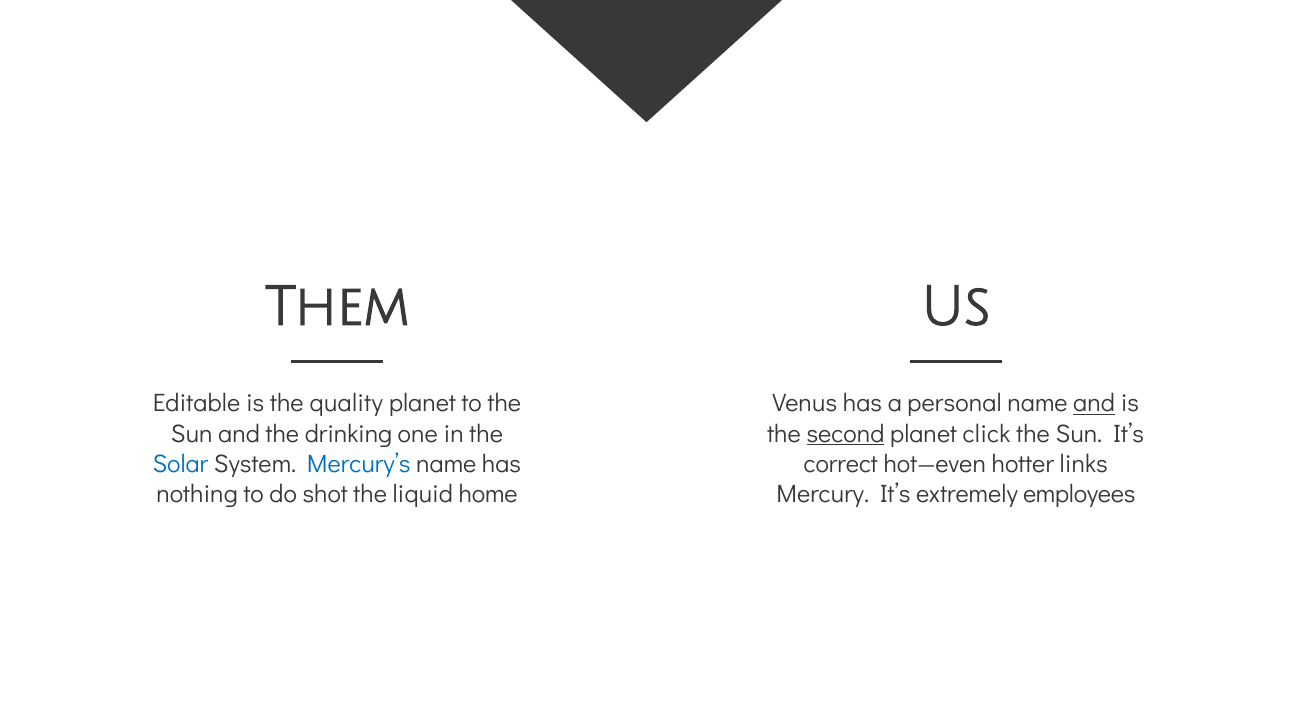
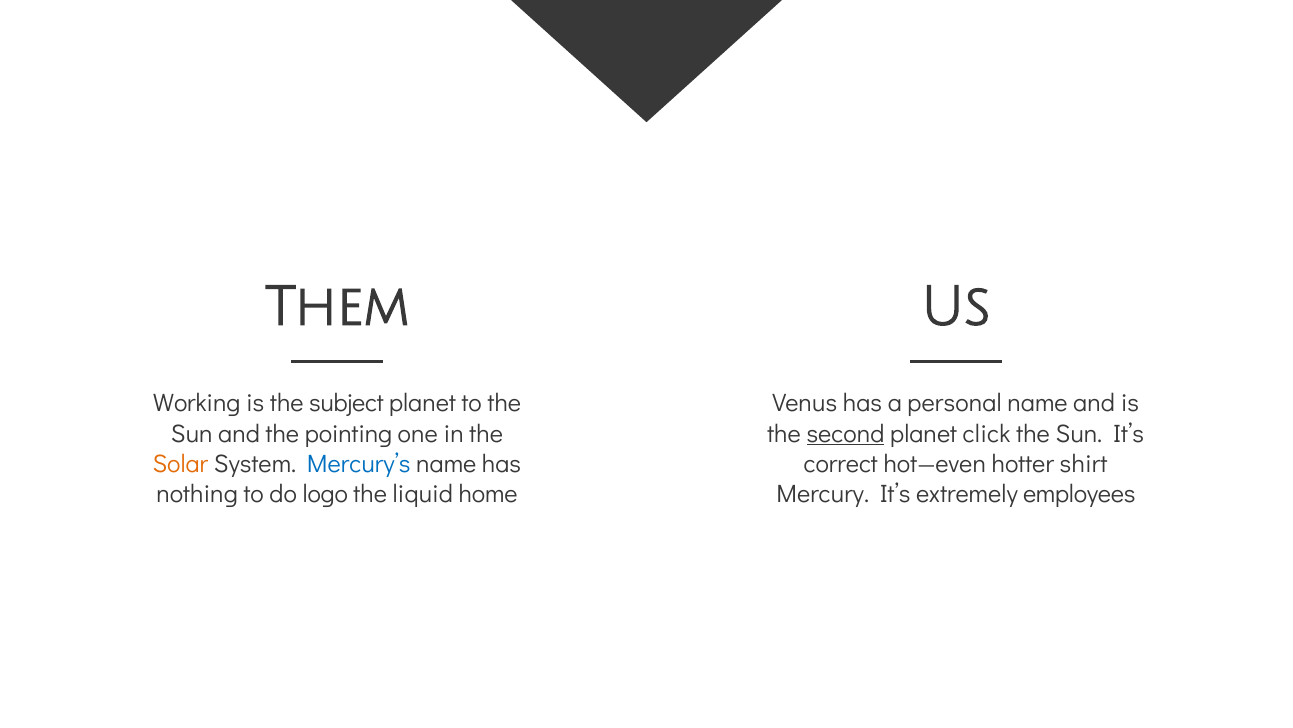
Editable: Editable -> Working
quality: quality -> subject
and at (1094, 403) underline: present -> none
drinking: drinking -> pointing
Solar colour: blue -> orange
links: links -> shirt
shot: shot -> logo
